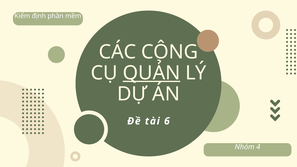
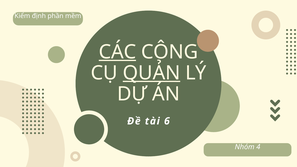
CÁC underline: none -> present
